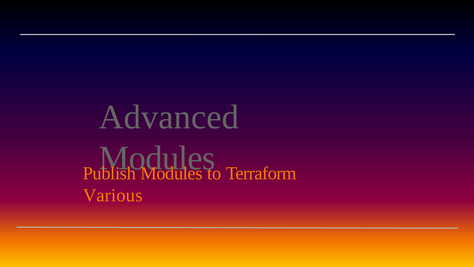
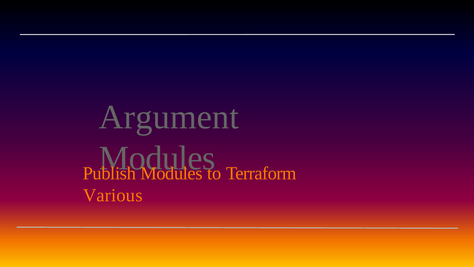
Advanced: Advanced -> Argument
